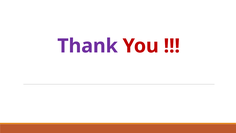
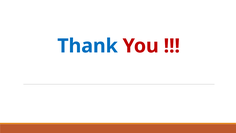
Thank colour: purple -> blue
